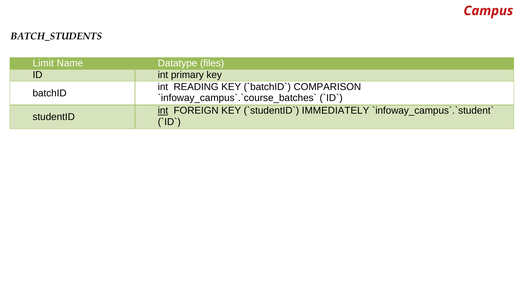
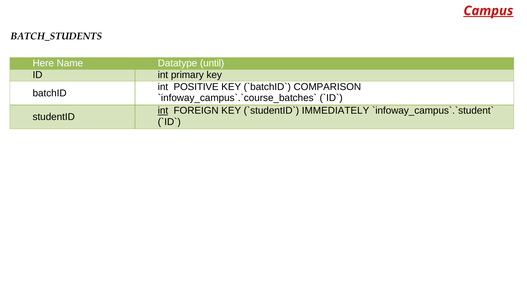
Campus underline: none -> present
Limit: Limit -> Here
files: files -> until
READING: READING -> POSITIVE
